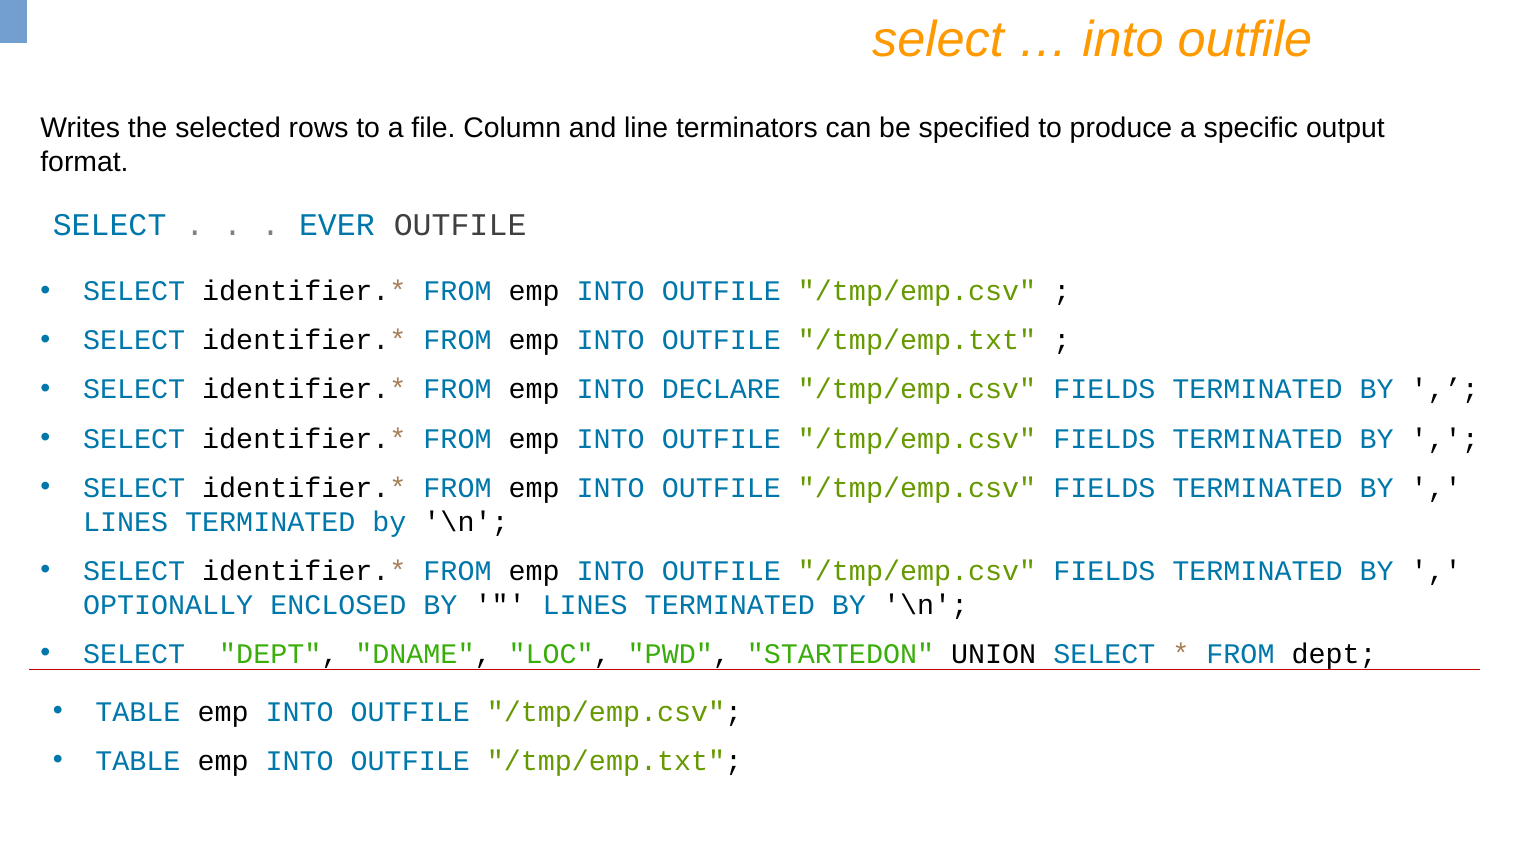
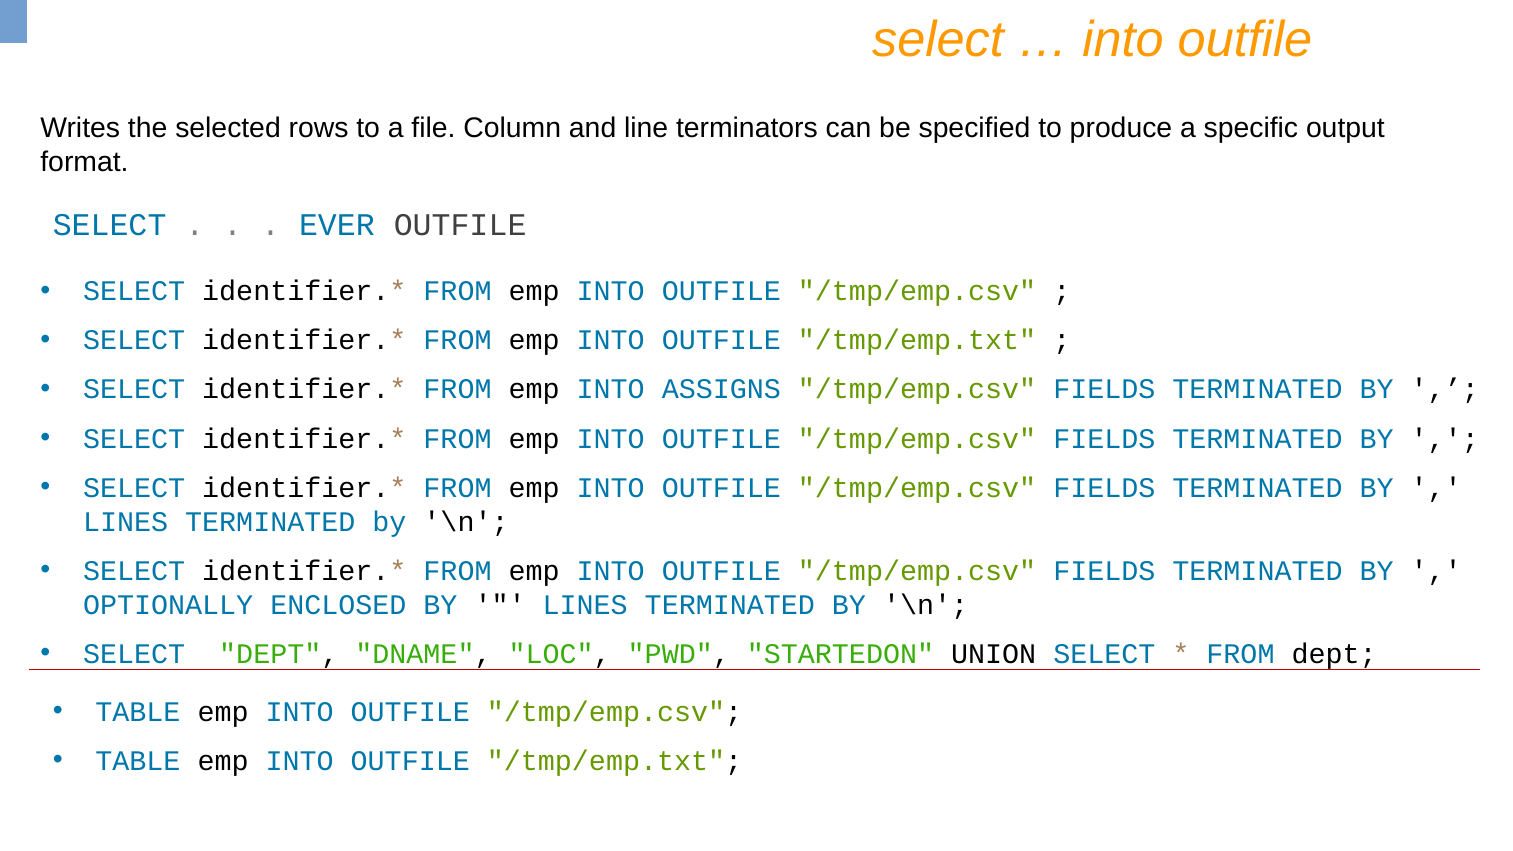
DECLARE: DECLARE -> ASSIGNS
